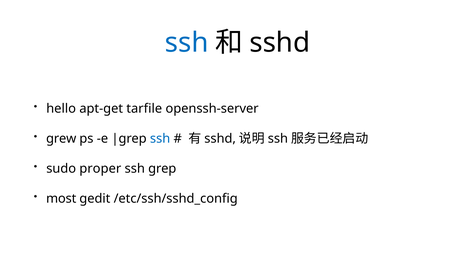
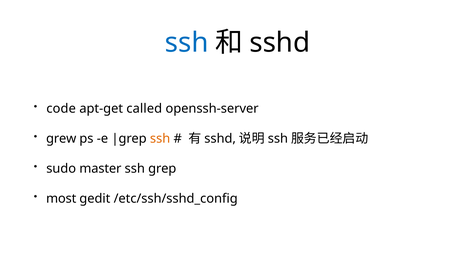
hello: hello -> code
tarfile: tarfile -> called
ssh at (160, 139) colour: blue -> orange
proper: proper -> master
